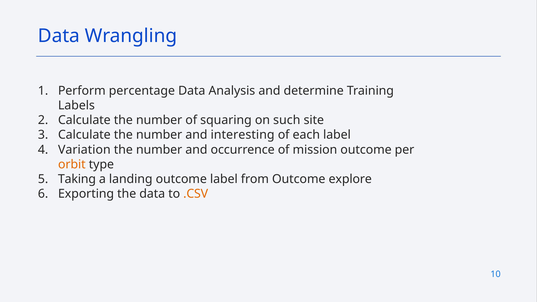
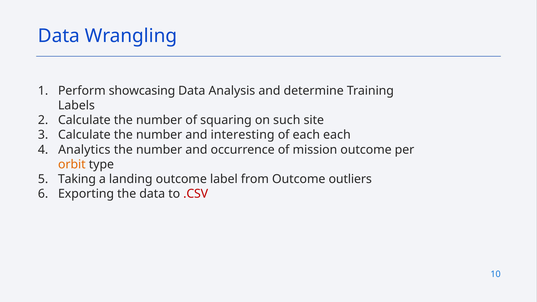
percentage: percentage -> showcasing
each label: label -> each
Variation: Variation -> Analytics
explore: explore -> outliers
.CSV colour: orange -> red
